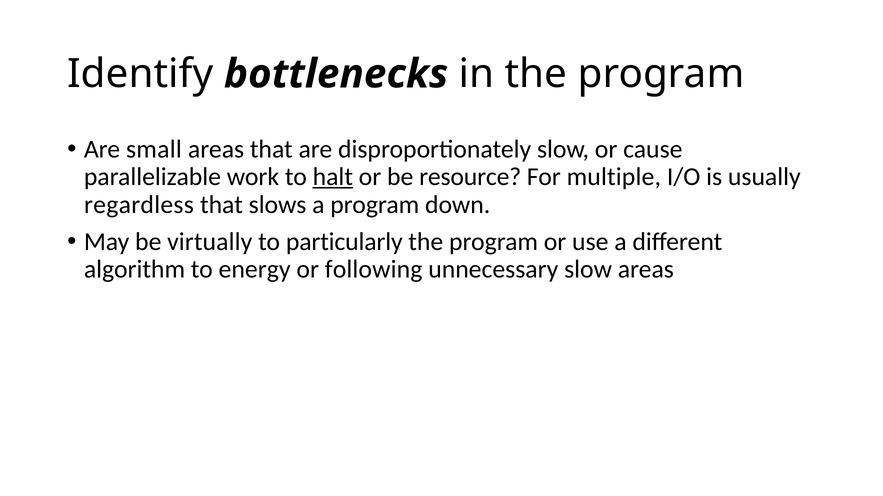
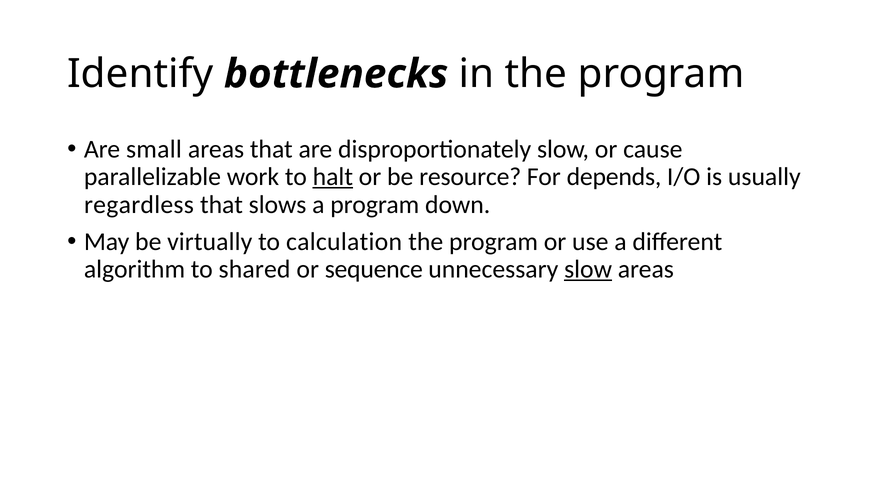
multiple: multiple -> depends
particularly: particularly -> calculation
energy: energy -> shared
following: following -> sequence
slow at (588, 270) underline: none -> present
